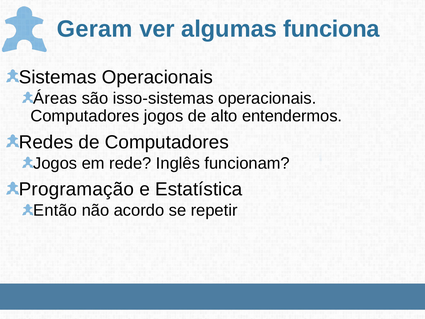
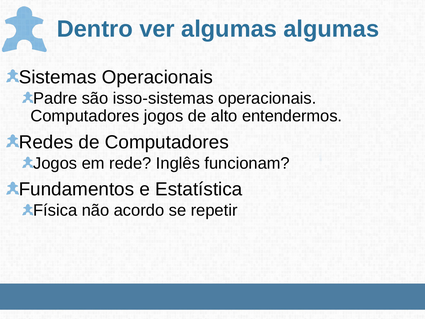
Geram: Geram -> Dentro
algumas funciona: funciona -> algumas
Áreas: Áreas -> Padre
Programação: Programação -> Fundamentos
Então: Então -> Física
